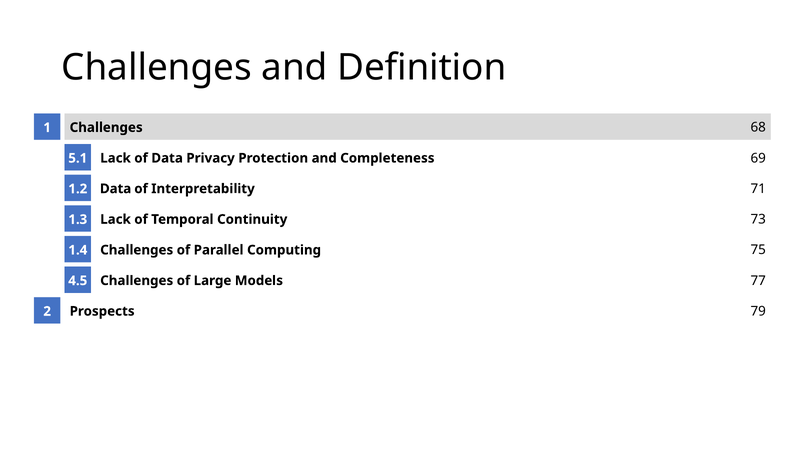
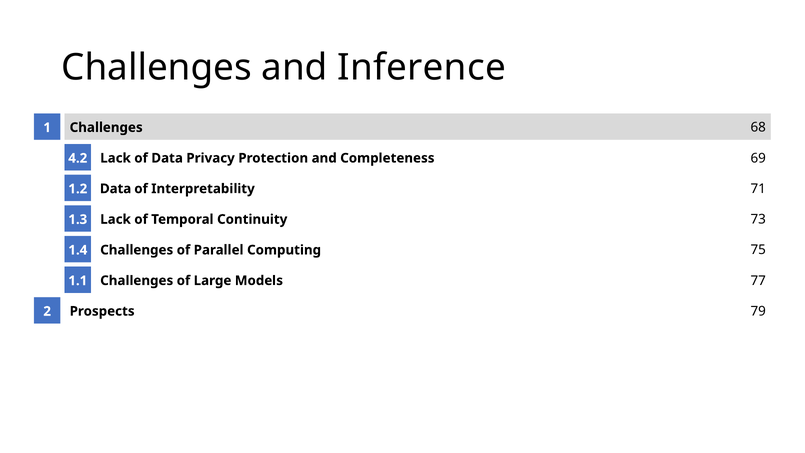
Definition: Definition -> Inference
5.1: 5.1 -> 4.2
4.5: 4.5 -> 1.1
